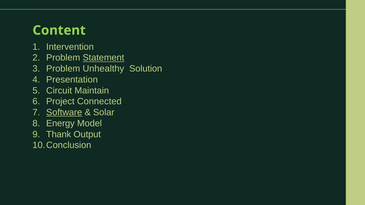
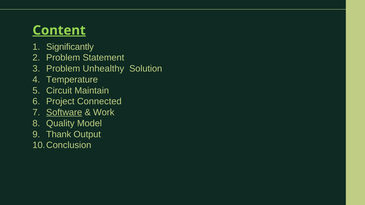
Content underline: none -> present
Intervention: Intervention -> Significantly
Statement underline: present -> none
Presentation: Presentation -> Temperature
Solar: Solar -> Work
Energy: Energy -> Quality
